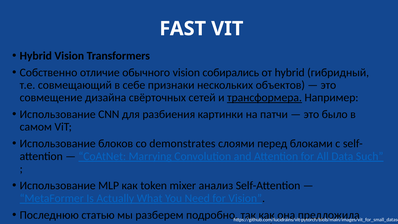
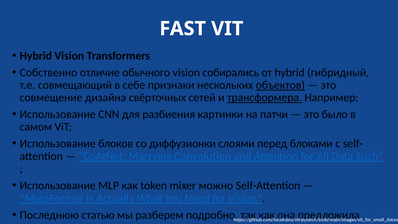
объектов underline: none -> present
demonstrates: demonstrates -> диффузионки
mixer анализ: анализ -> можно
